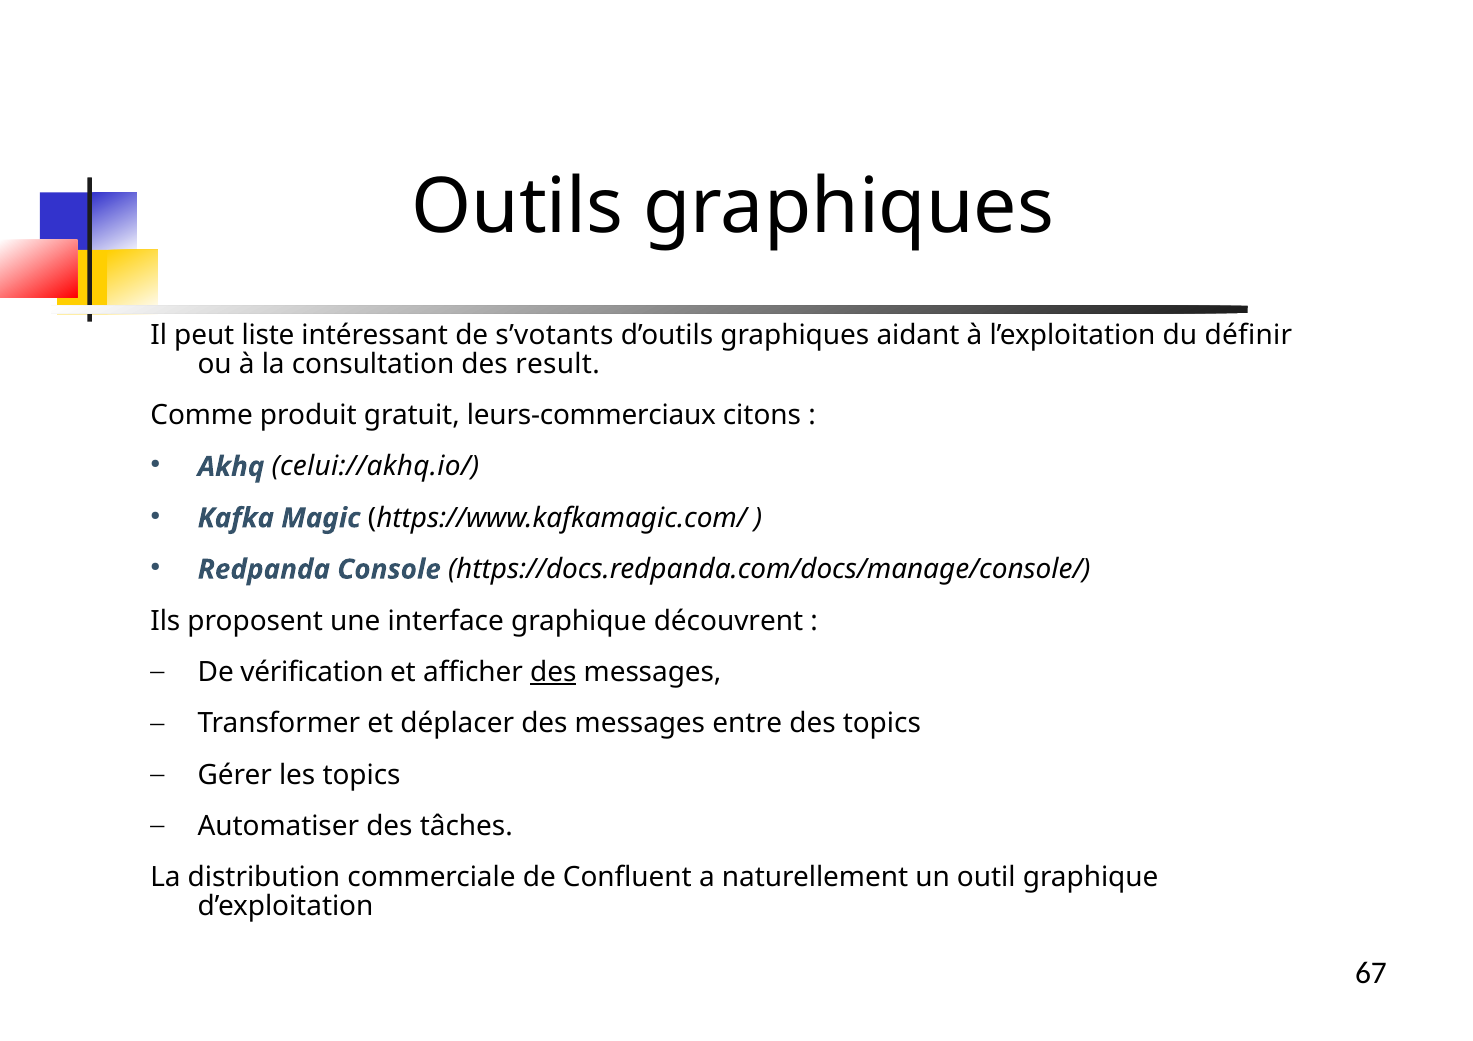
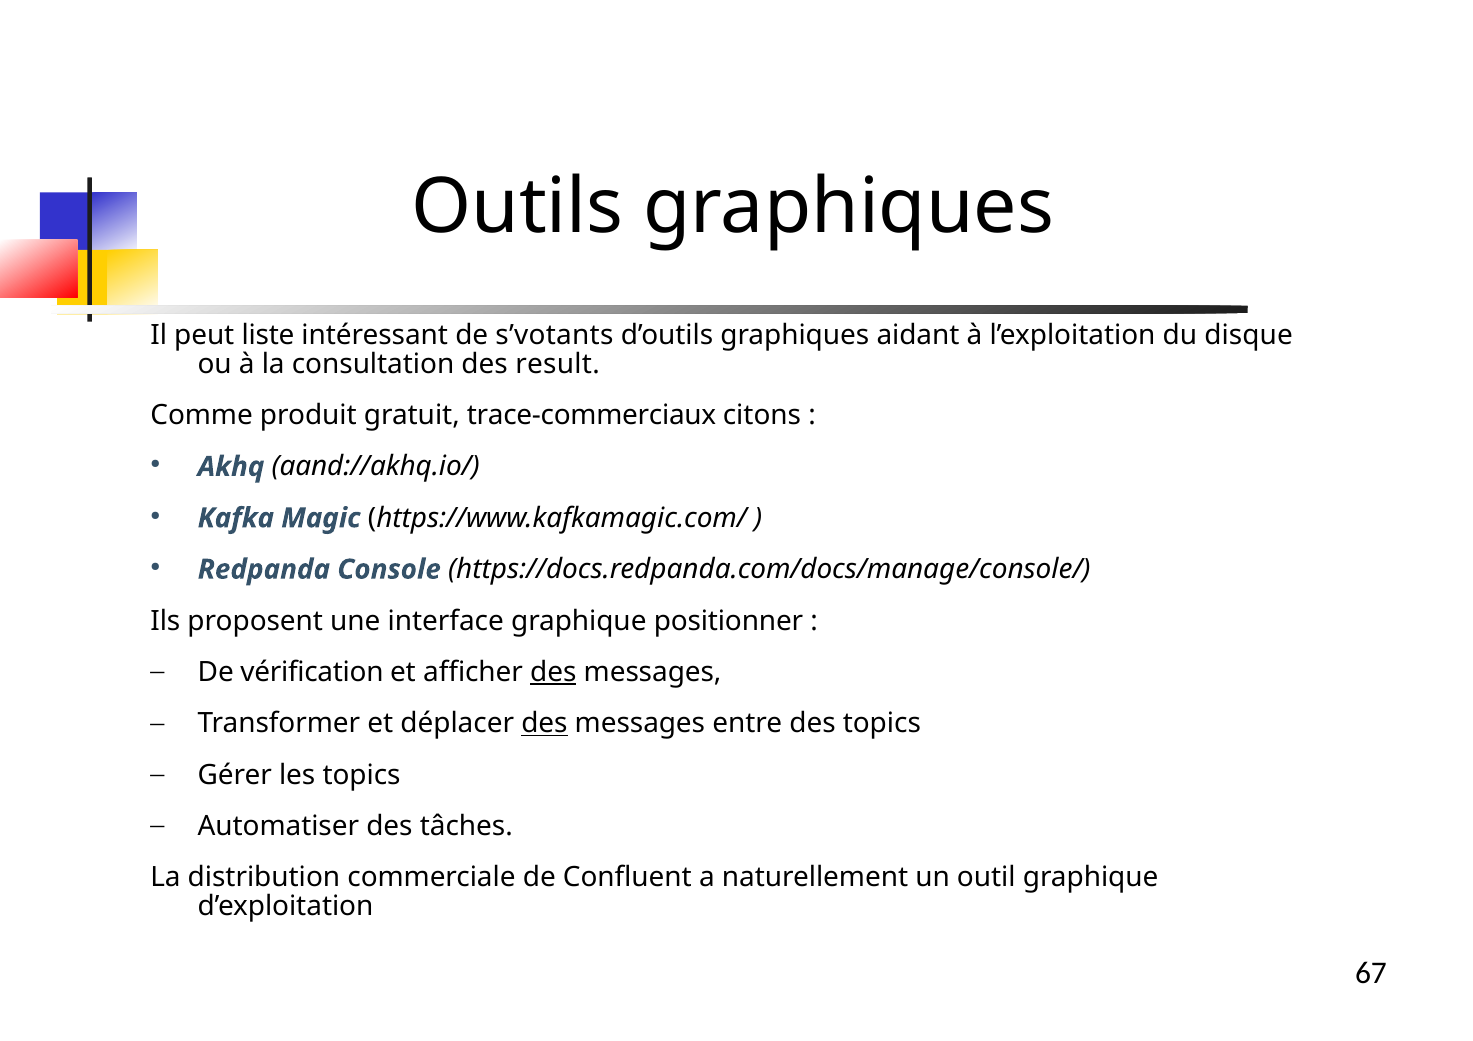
définir: définir -> disque
leurs-commerciaux: leurs-commerciaux -> trace-commerciaux
celui://akhq.io/: celui://akhq.io/ -> aand://akhq.io/
découvrent: découvrent -> positionner
des at (544, 724) underline: none -> present
